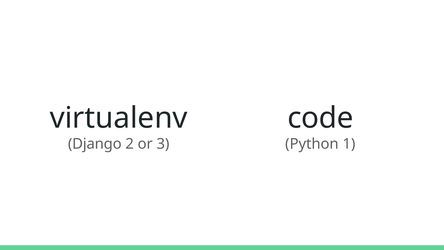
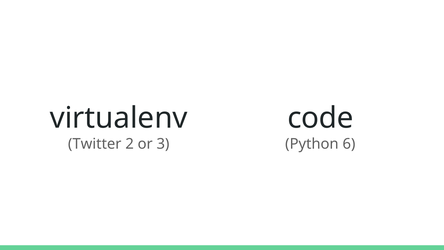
Django: Django -> Twitter
1: 1 -> 6
